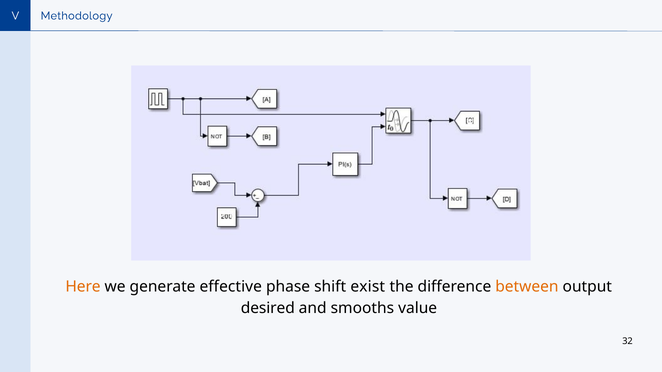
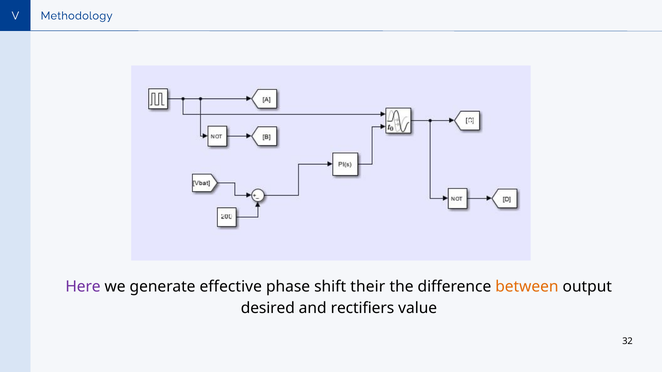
Here colour: orange -> purple
exist: exist -> their
smooths: smooths -> rectifiers
